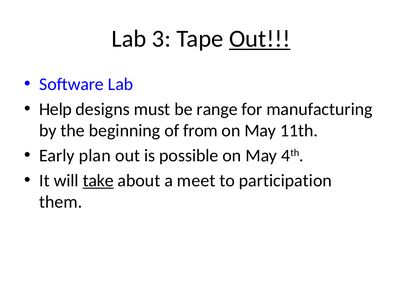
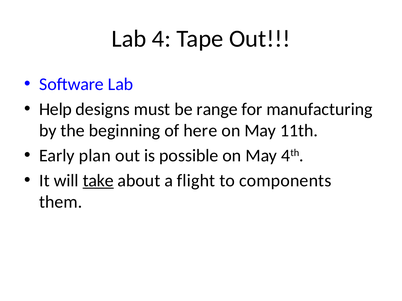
3: 3 -> 4
Out at (260, 39) underline: present -> none
from: from -> here
meet: meet -> flight
participation: participation -> components
